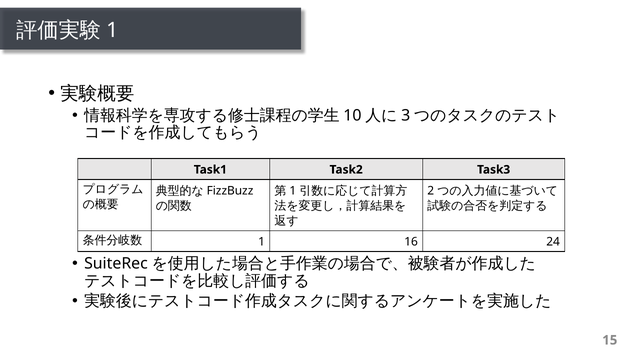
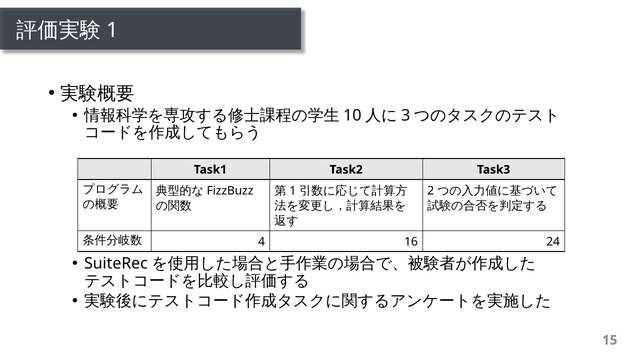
1 at (262, 242): 1 -> 4
